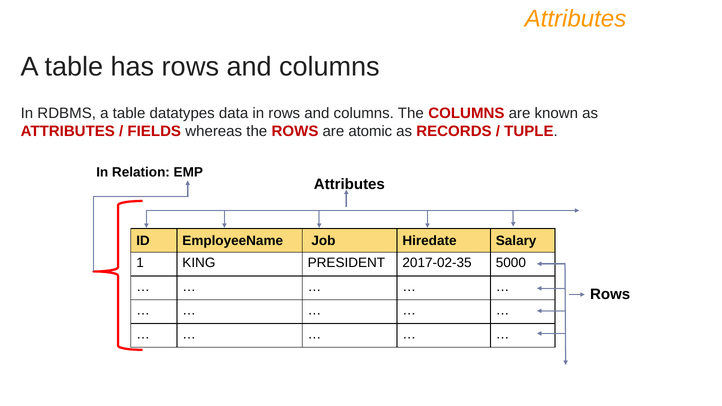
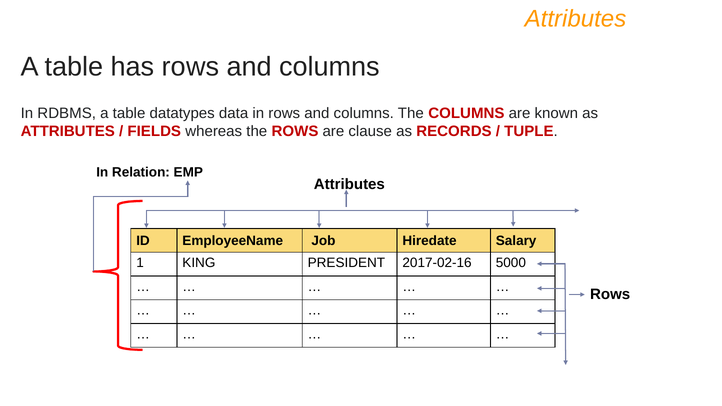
atomic: atomic -> clause
2017-02-35: 2017-02-35 -> 2017-02-16
